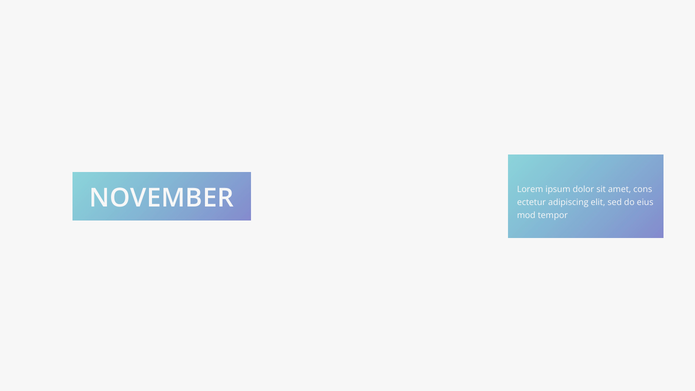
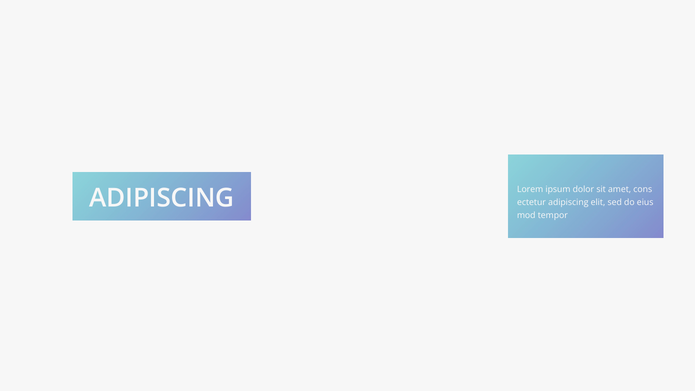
NOVEMBER at (162, 198): NOVEMBER -> ADIPISCING
